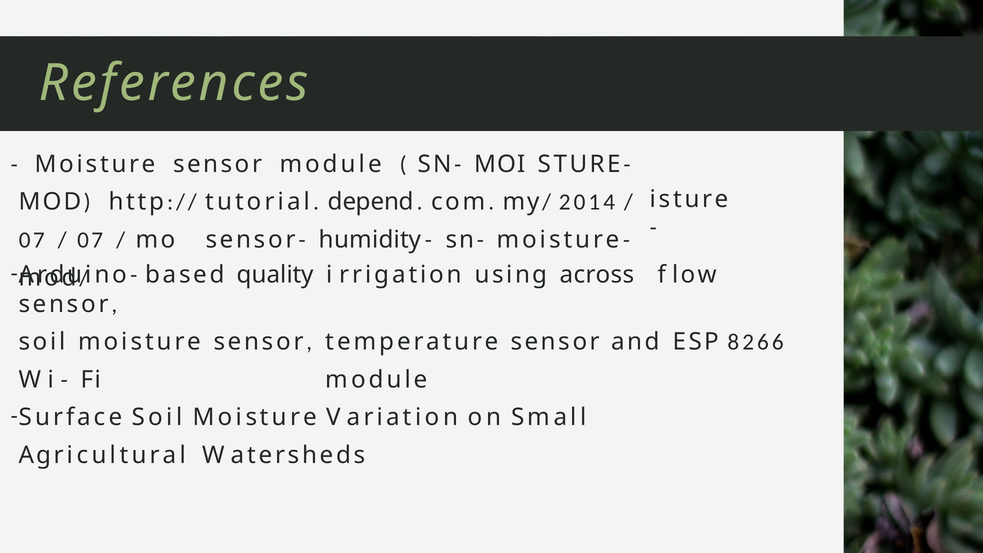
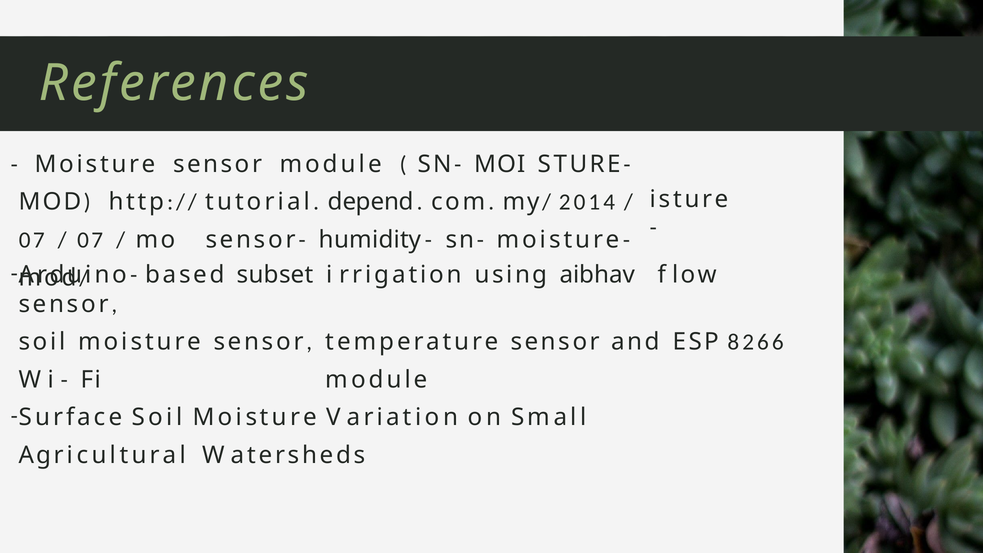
quality: quality -> subset
across: across -> aibhav
